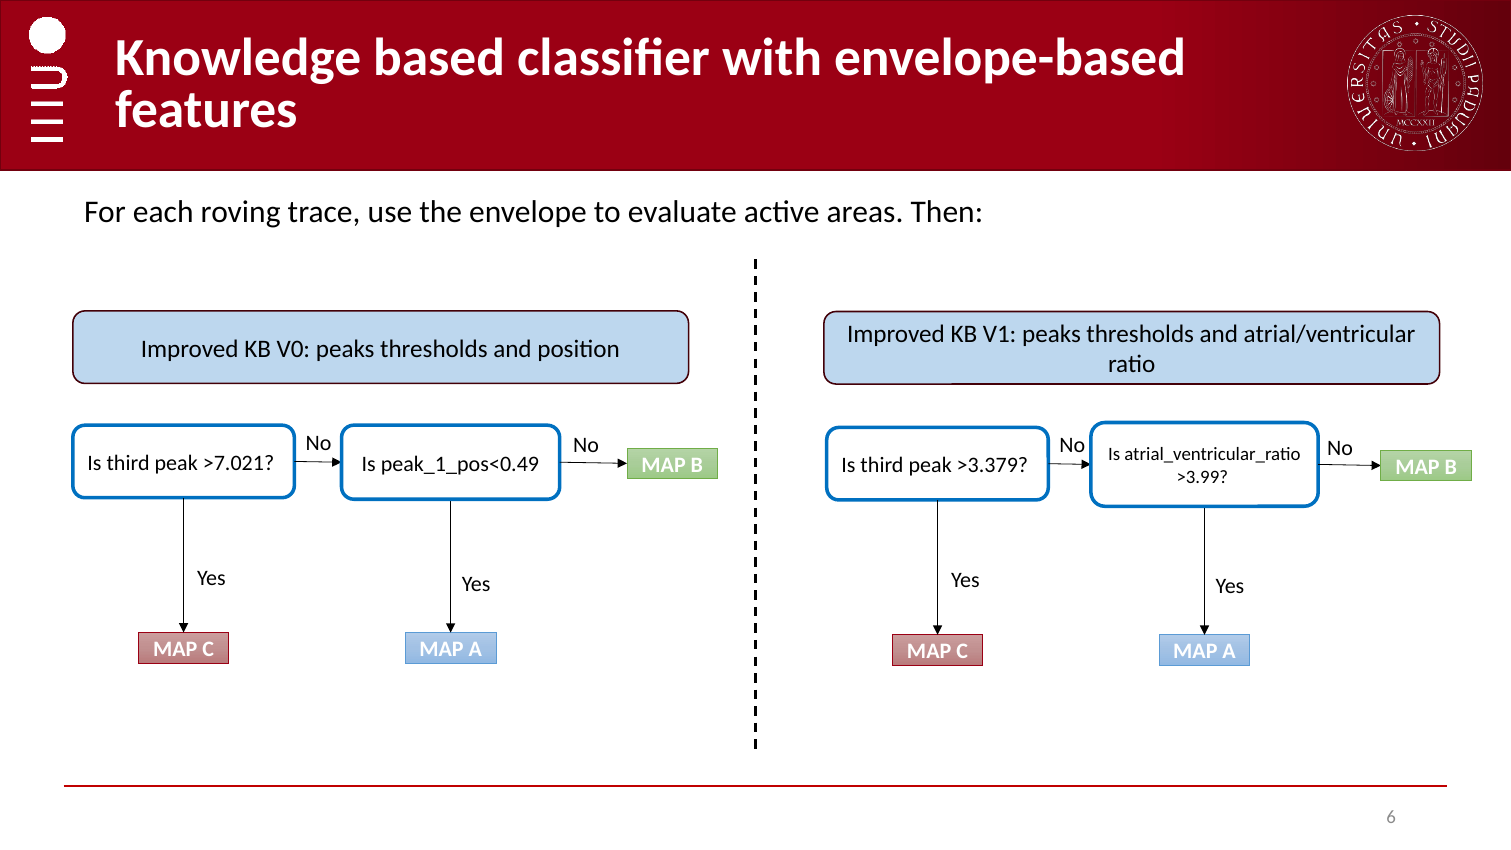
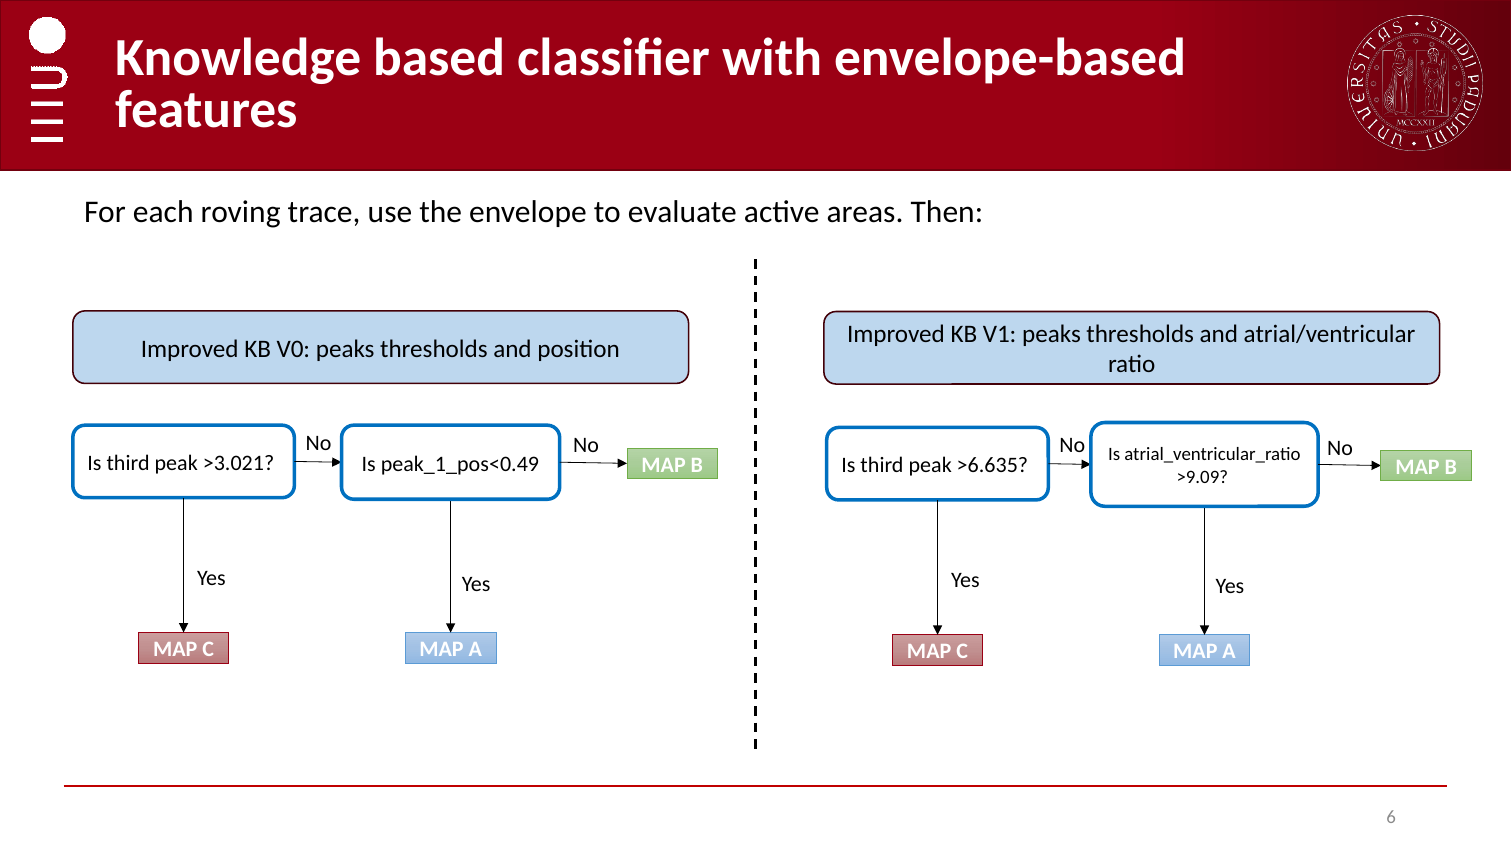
>7.021: >7.021 -> >3.021
>3.379: >3.379 -> >6.635
>3.99: >3.99 -> >9.09
